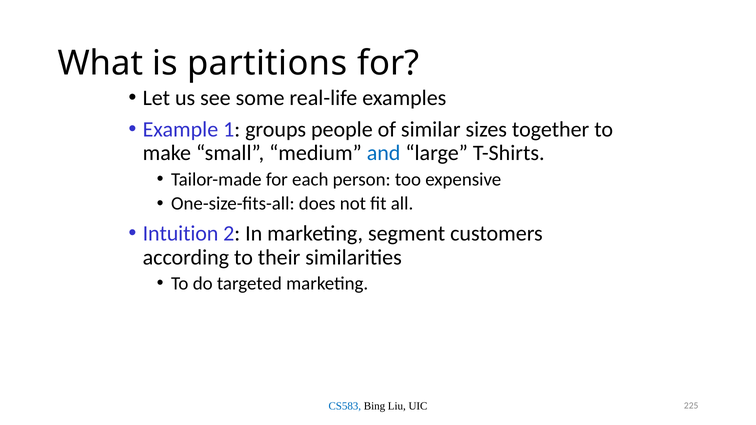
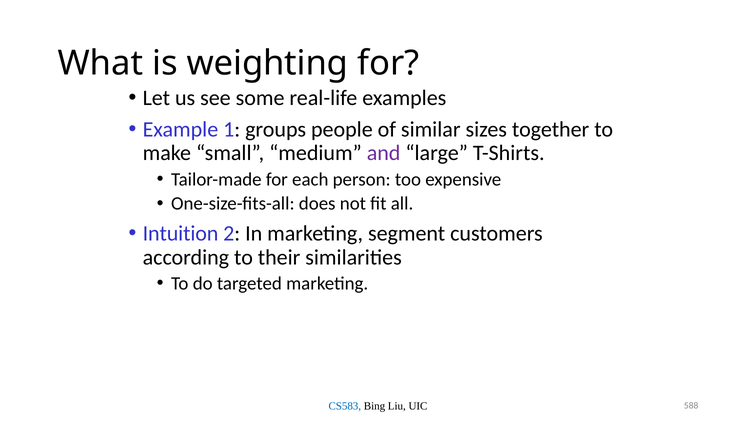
partitions: partitions -> weighting
and colour: blue -> purple
225: 225 -> 588
